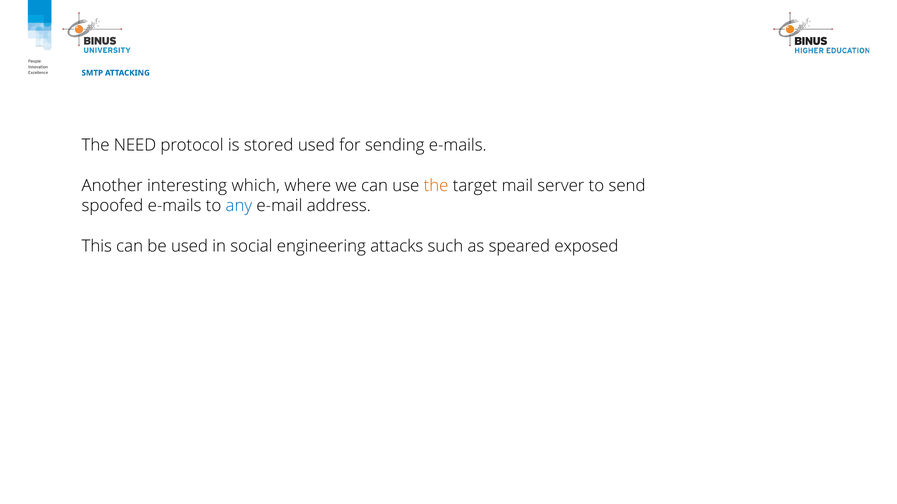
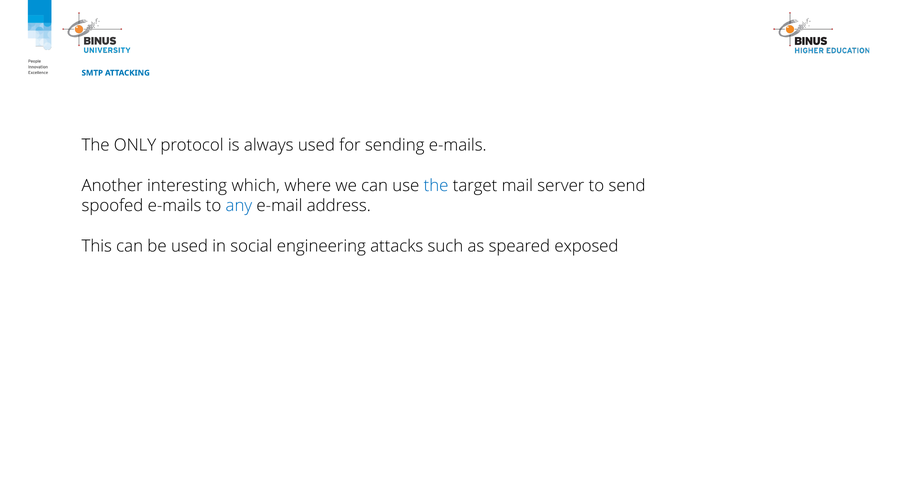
NEED: NEED -> ONLY
stored: stored -> always
the at (436, 186) colour: orange -> blue
